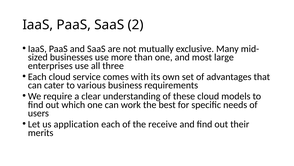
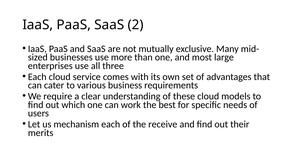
application: application -> mechanism
